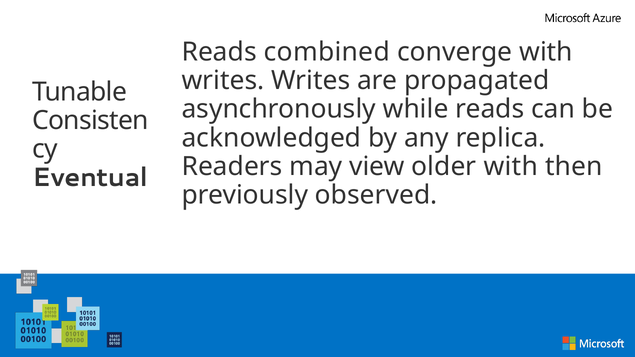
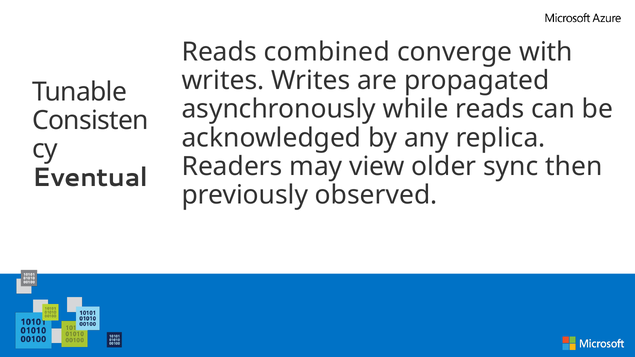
older with: with -> sync
